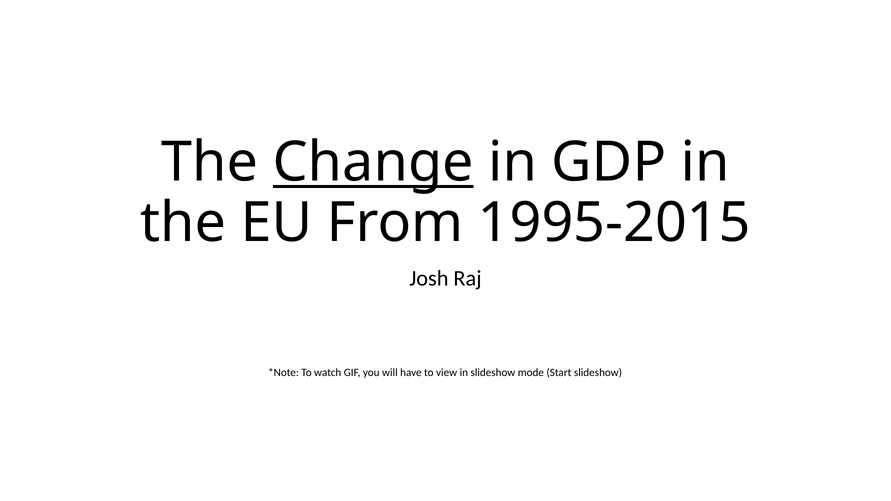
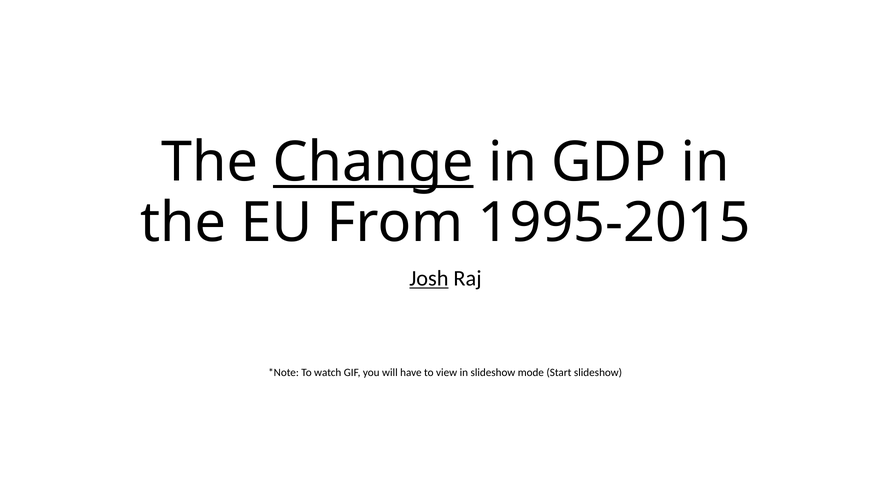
Josh underline: none -> present
